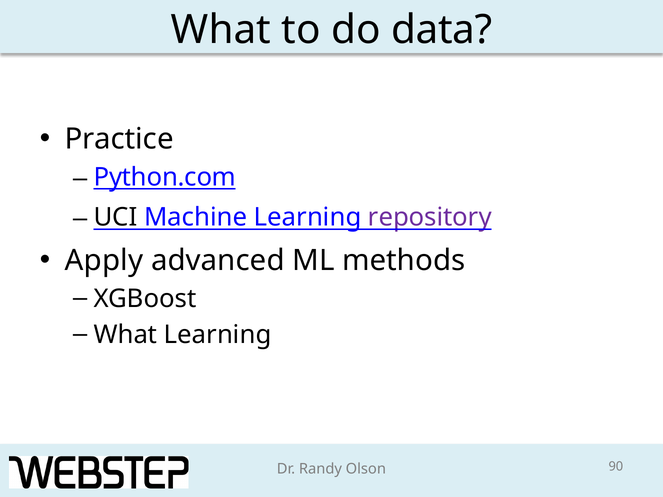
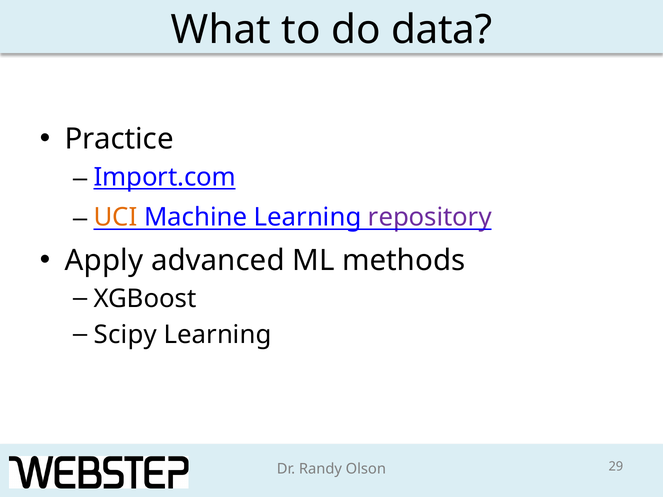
Python.com: Python.com -> Import.com
UCI colour: black -> orange
What at (125, 335): What -> Scipy
90: 90 -> 29
